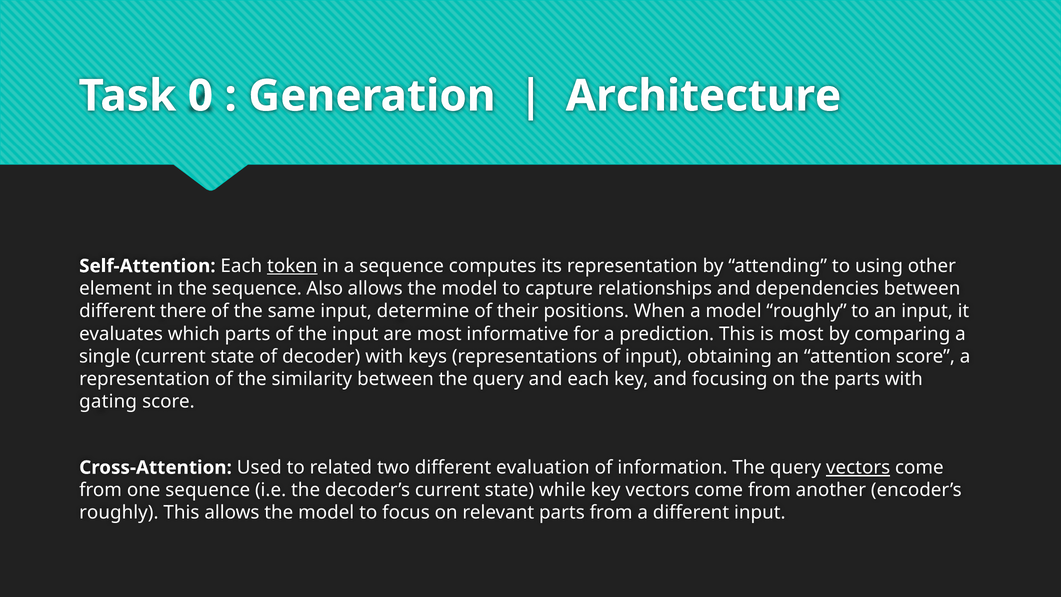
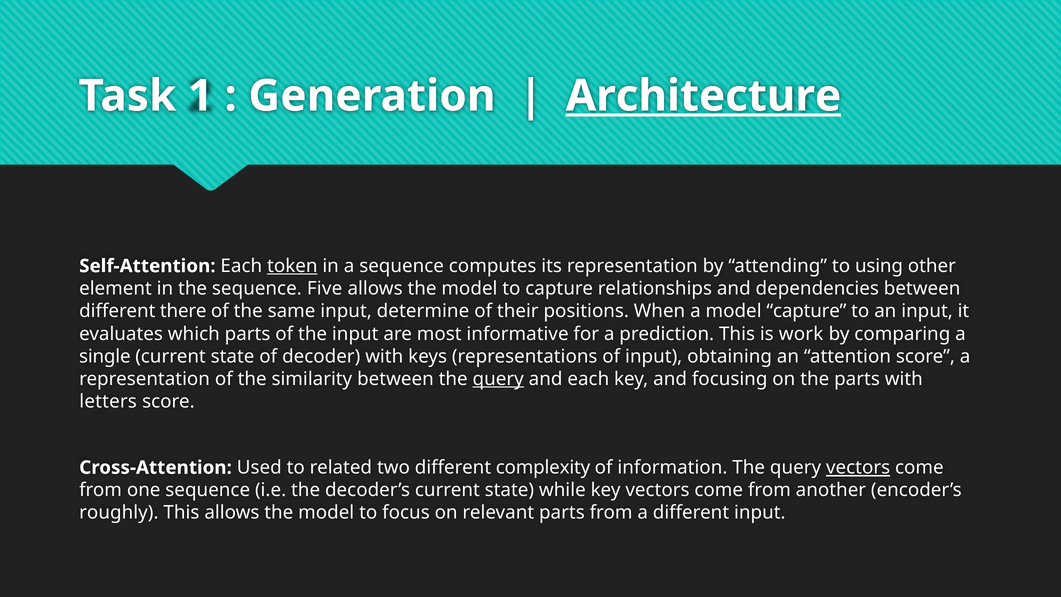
0: 0 -> 1
Architecture underline: none -> present
Also: Also -> Five
model roughly: roughly -> capture
is most: most -> work
query at (498, 379) underline: none -> present
gating: gating -> letters
evaluation: evaluation -> complexity
